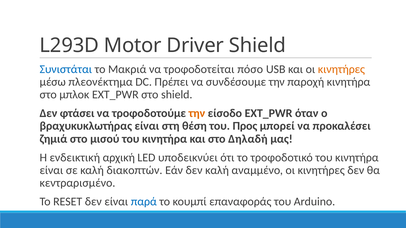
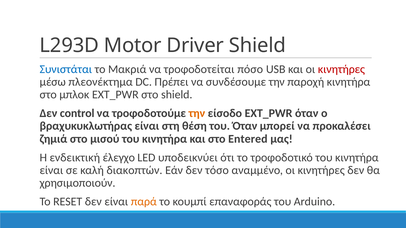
κινητήρες at (341, 69) colour: orange -> red
φτάσει: φτάσει -> control
του Προς: Προς -> Όταν
Δηλαδή: Δηλαδή -> Entered
αρχική: αρχική -> έλεγχο
δεν καλή: καλή -> τόσο
κεντραρισμένο: κεντραρισμένο -> χρησιμοποιούν
παρά colour: blue -> orange
